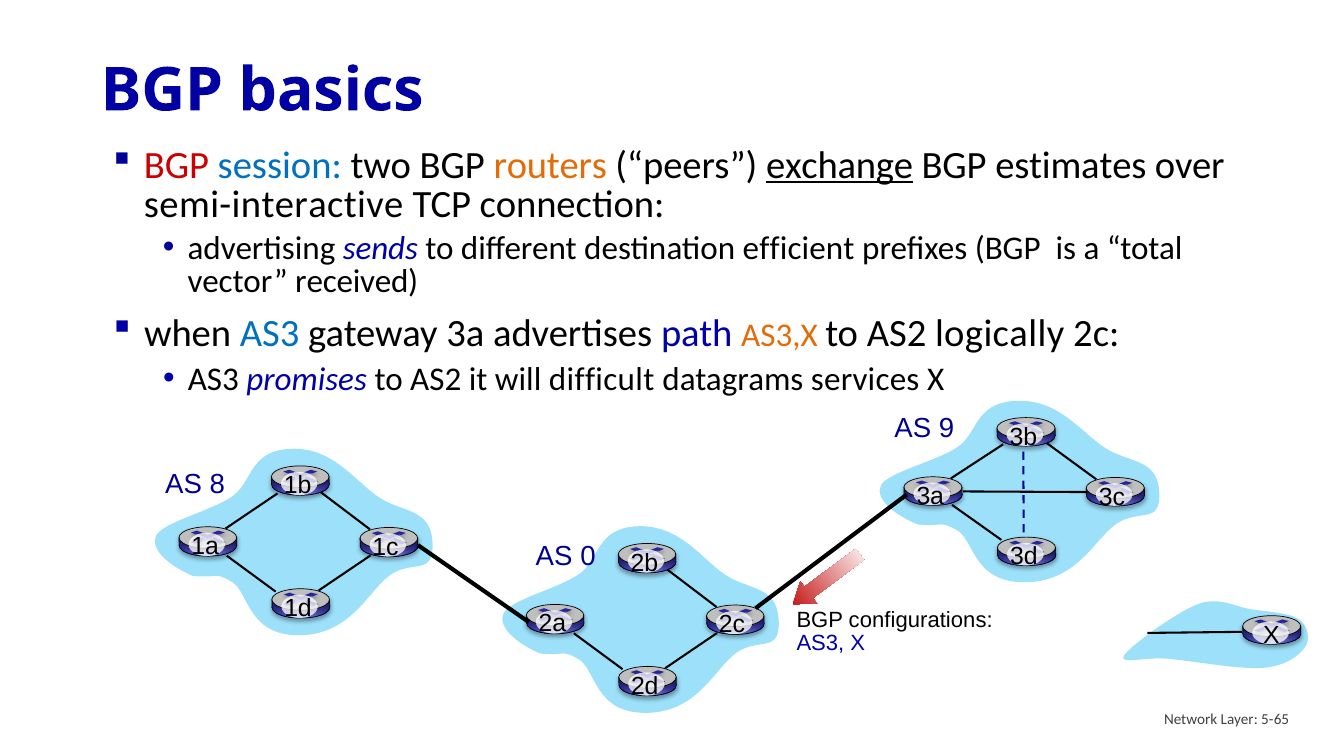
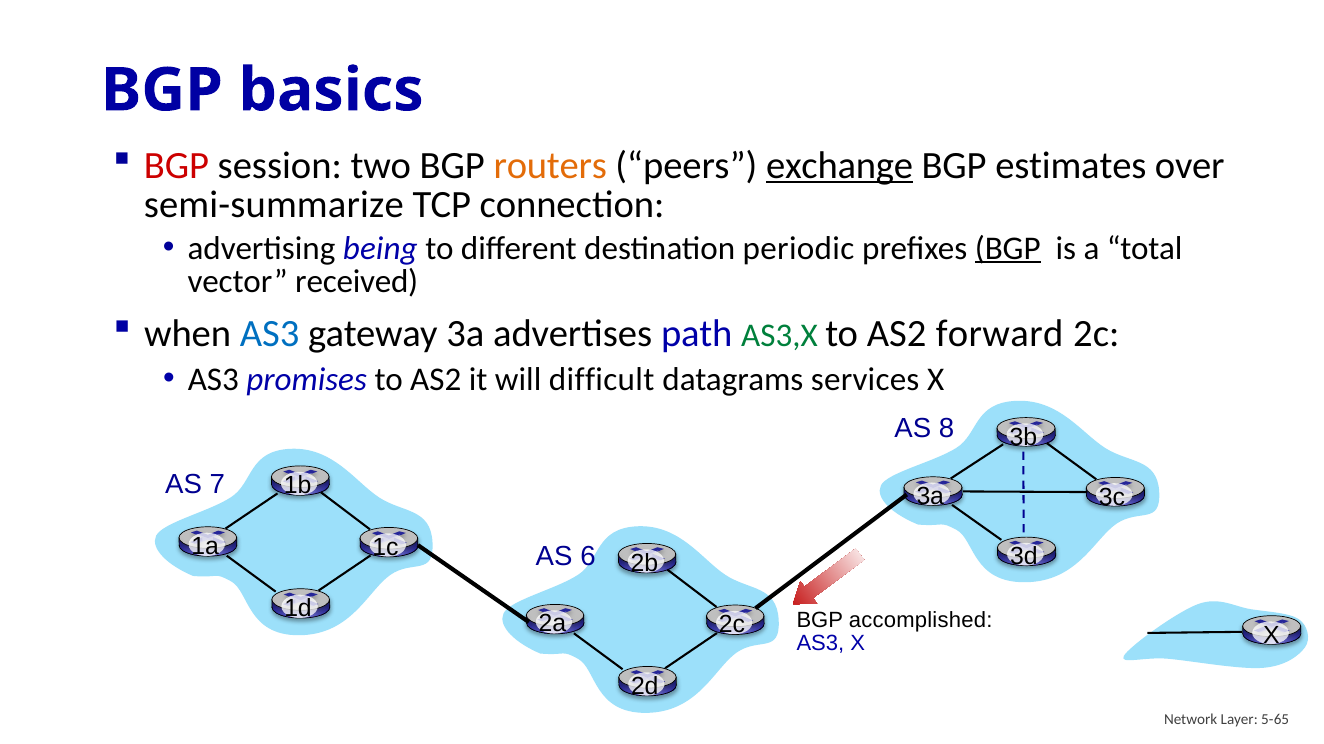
session colour: blue -> black
semi-interactive: semi-interactive -> semi-summarize
sends: sends -> being
efficient: efficient -> periodic
BGP at (1008, 248) underline: none -> present
AS3,X colour: orange -> green
logically: logically -> forward
9: 9 -> 8
8: 8 -> 7
0: 0 -> 6
configurations: configurations -> accomplished
